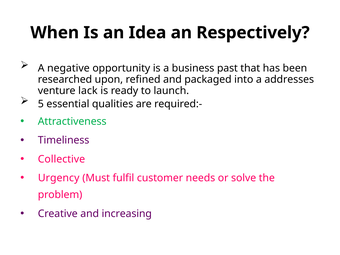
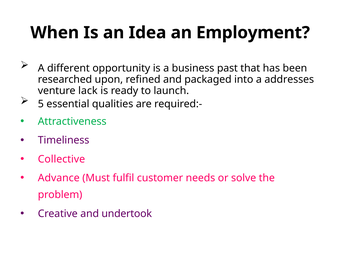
Respectively: Respectively -> Employment
negative: negative -> different
Urgency: Urgency -> Advance
increasing: increasing -> undertook
